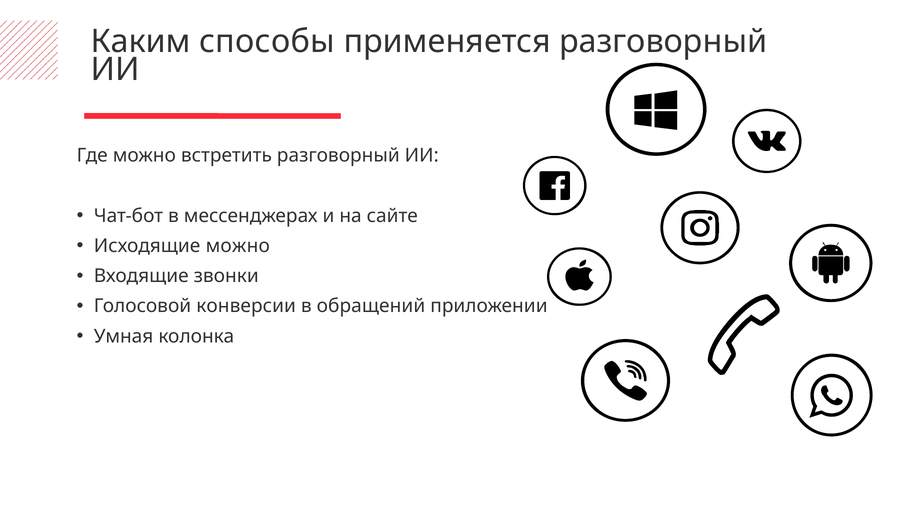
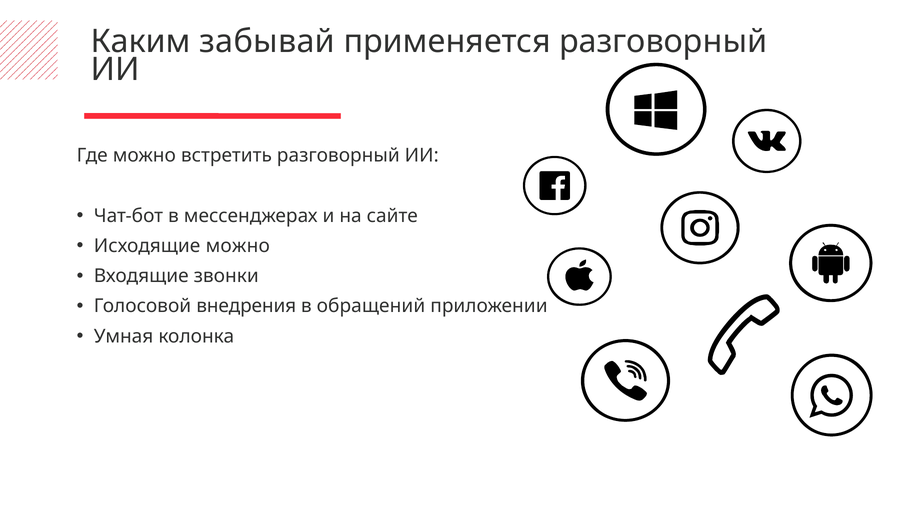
способы: способы -> забывай
конверсии: конверсии -> внедрения
